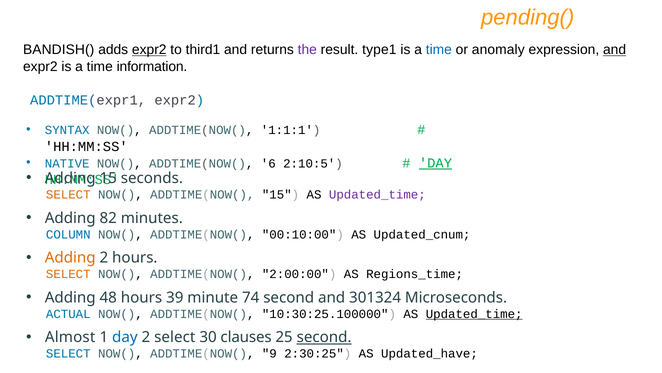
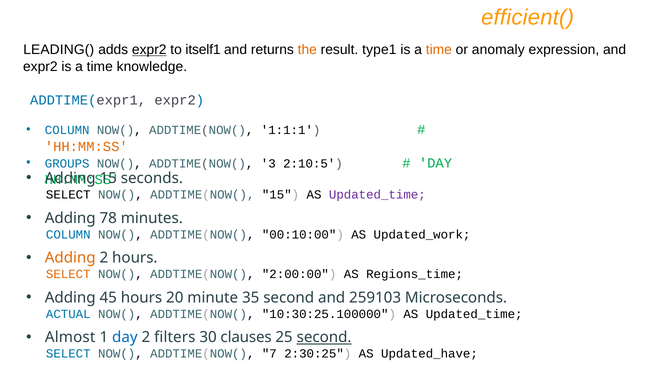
pending(: pending( -> efficient(
BANDISH(: BANDISH( -> LEADING(
third1: third1 -> itself1
the colour: purple -> orange
time at (439, 50) colour: blue -> orange
and at (615, 50) underline: present -> none
information: information -> knowledge
SYNTAX at (67, 130): SYNTAX -> COLUMN
HH:MM:SS at (86, 146) colour: black -> orange
NATIVE: NATIVE -> GROUPS
6: 6 -> 3
DAY at (435, 163) underline: present -> none
SELECT at (68, 194) colour: orange -> black
82: 82 -> 78
Updated_cnum: Updated_cnum -> Updated_work
48: 48 -> 45
39: 39 -> 20
74: 74 -> 35
301324: 301324 -> 259103
Updated_time at (474, 313) underline: present -> none
2 select: select -> filters
9: 9 -> 7
